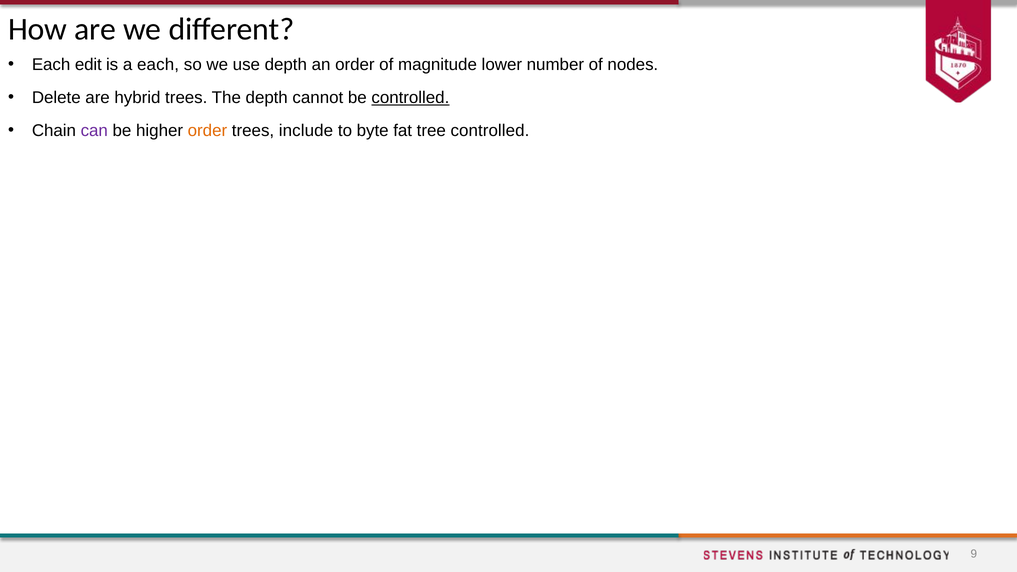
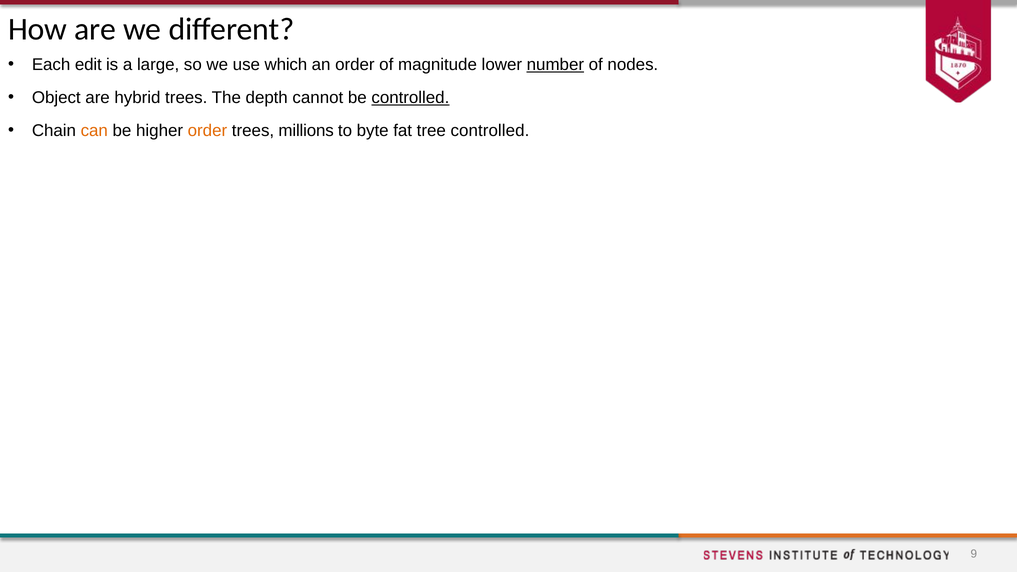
a each: each -> large
use depth: depth -> which
number underline: none -> present
Delete: Delete -> Object
can colour: purple -> orange
include: include -> millions
